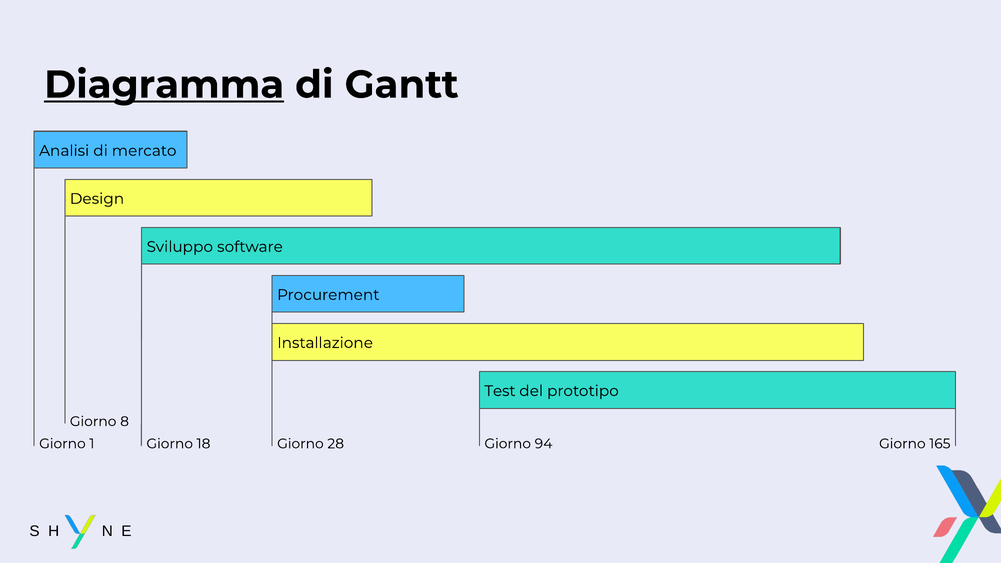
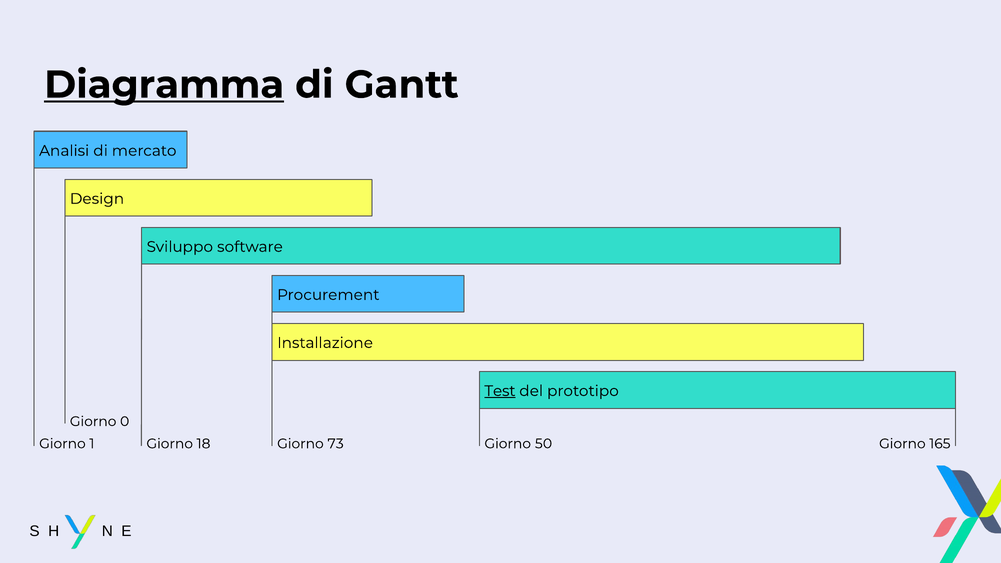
Test underline: none -> present
8: 8 -> 0
28: 28 -> 73
94: 94 -> 50
